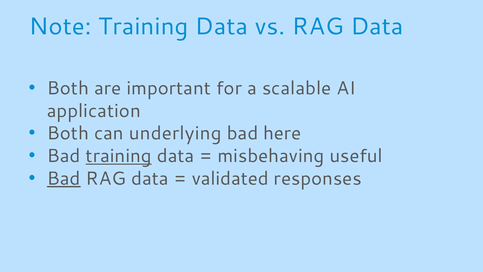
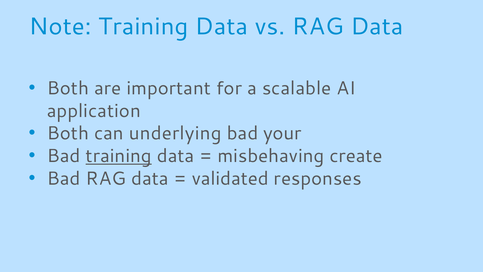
here: here -> your
useful: useful -> create
Bad at (64, 178) underline: present -> none
